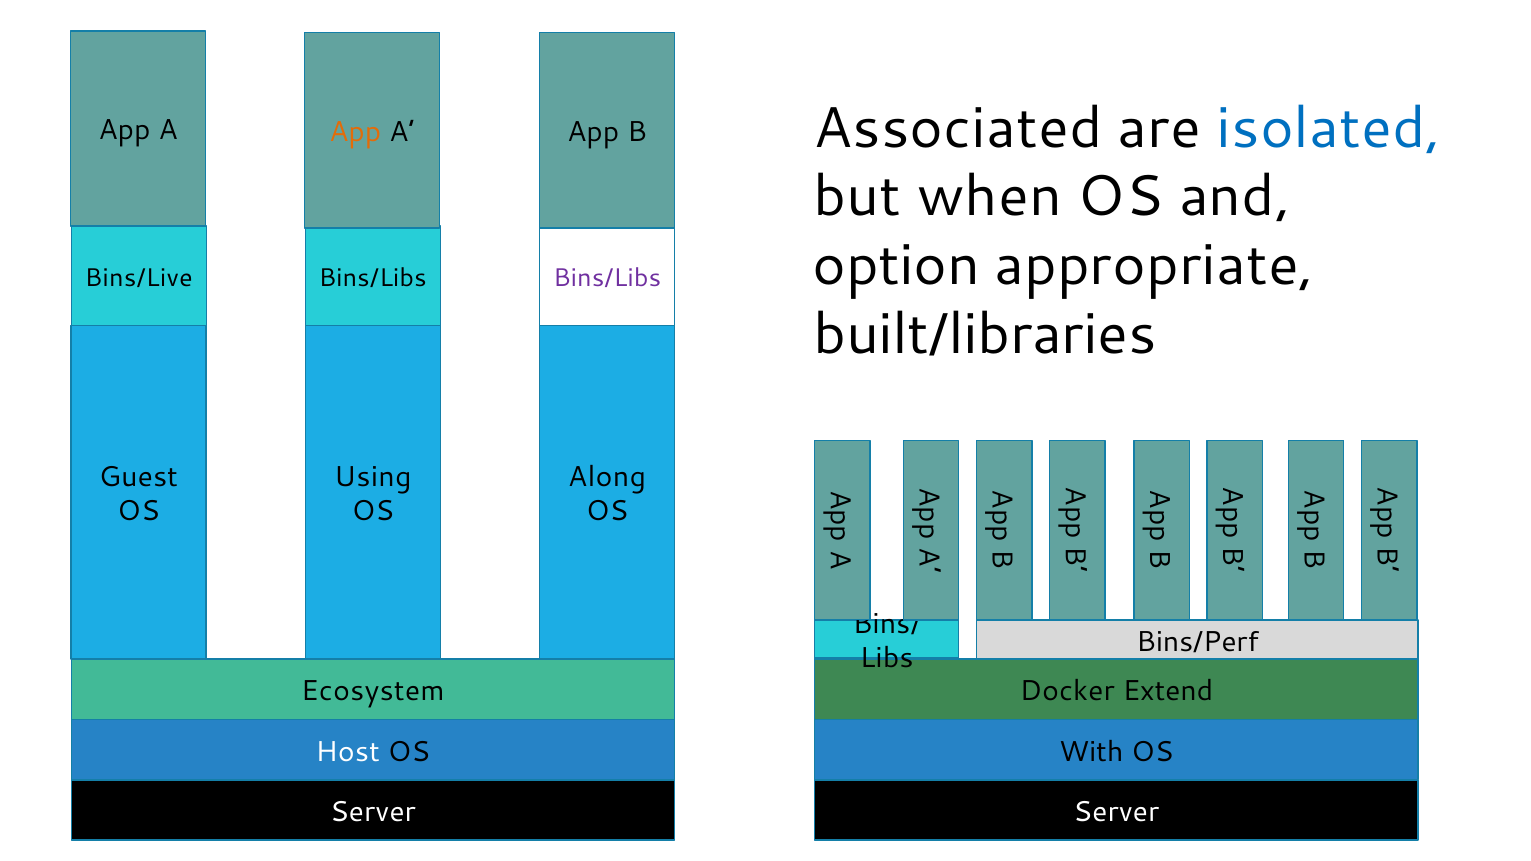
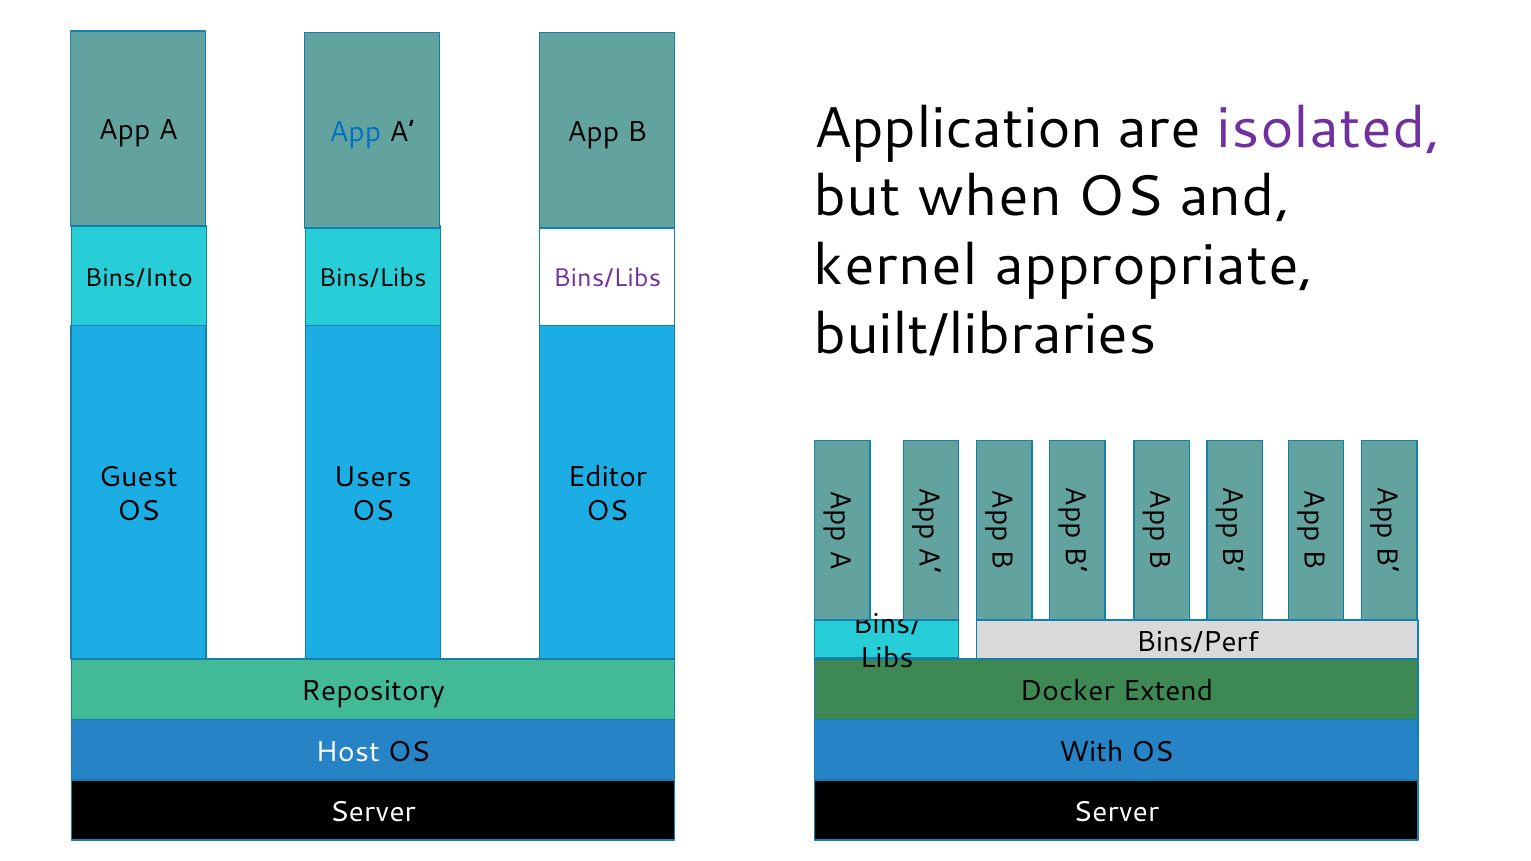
Associated: Associated -> Application
isolated colour: blue -> purple
App at (355, 132) colour: orange -> blue
option: option -> kernel
Bins/Live: Bins/Live -> Bins/Into
Using: Using -> Users
Along: Along -> Editor
Ecosystem: Ecosystem -> Repository
